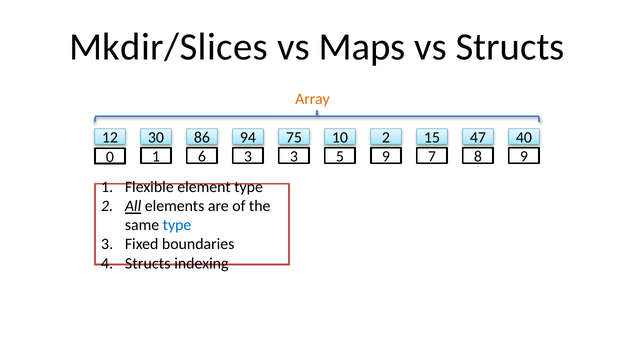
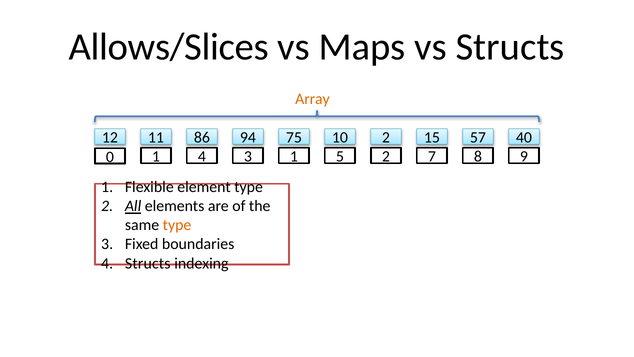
Mkdir/Slices: Mkdir/Slices -> Allows/Slices
30: 30 -> 11
47: 47 -> 57
1 6: 6 -> 4
3 3: 3 -> 1
5 9: 9 -> 2
type at (177, 225) colour: blue -> orange
